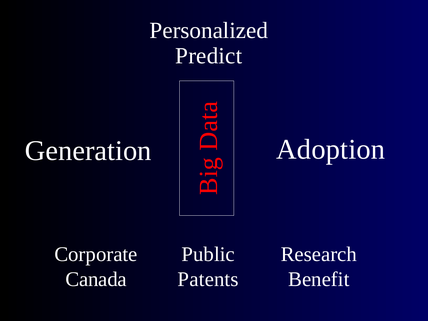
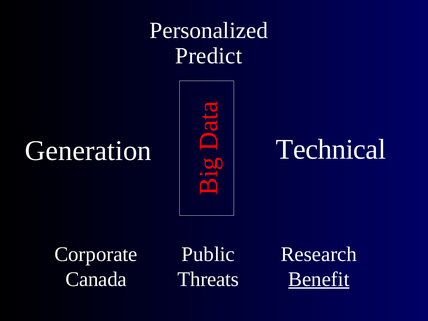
Adoption: Adoption -> Technical
Benefit underline: none -> present
Patents: Patents -> Threats
